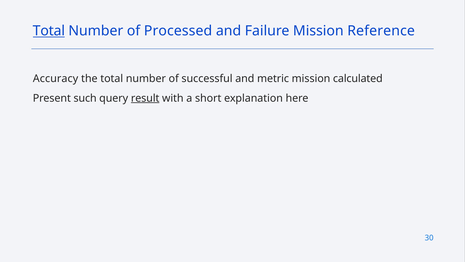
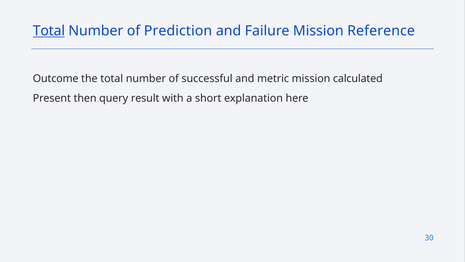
Processed: Processed -> Prediction
Accuracy: Accuracy -> Outcome
such: such -> then
result underline: present -> none
